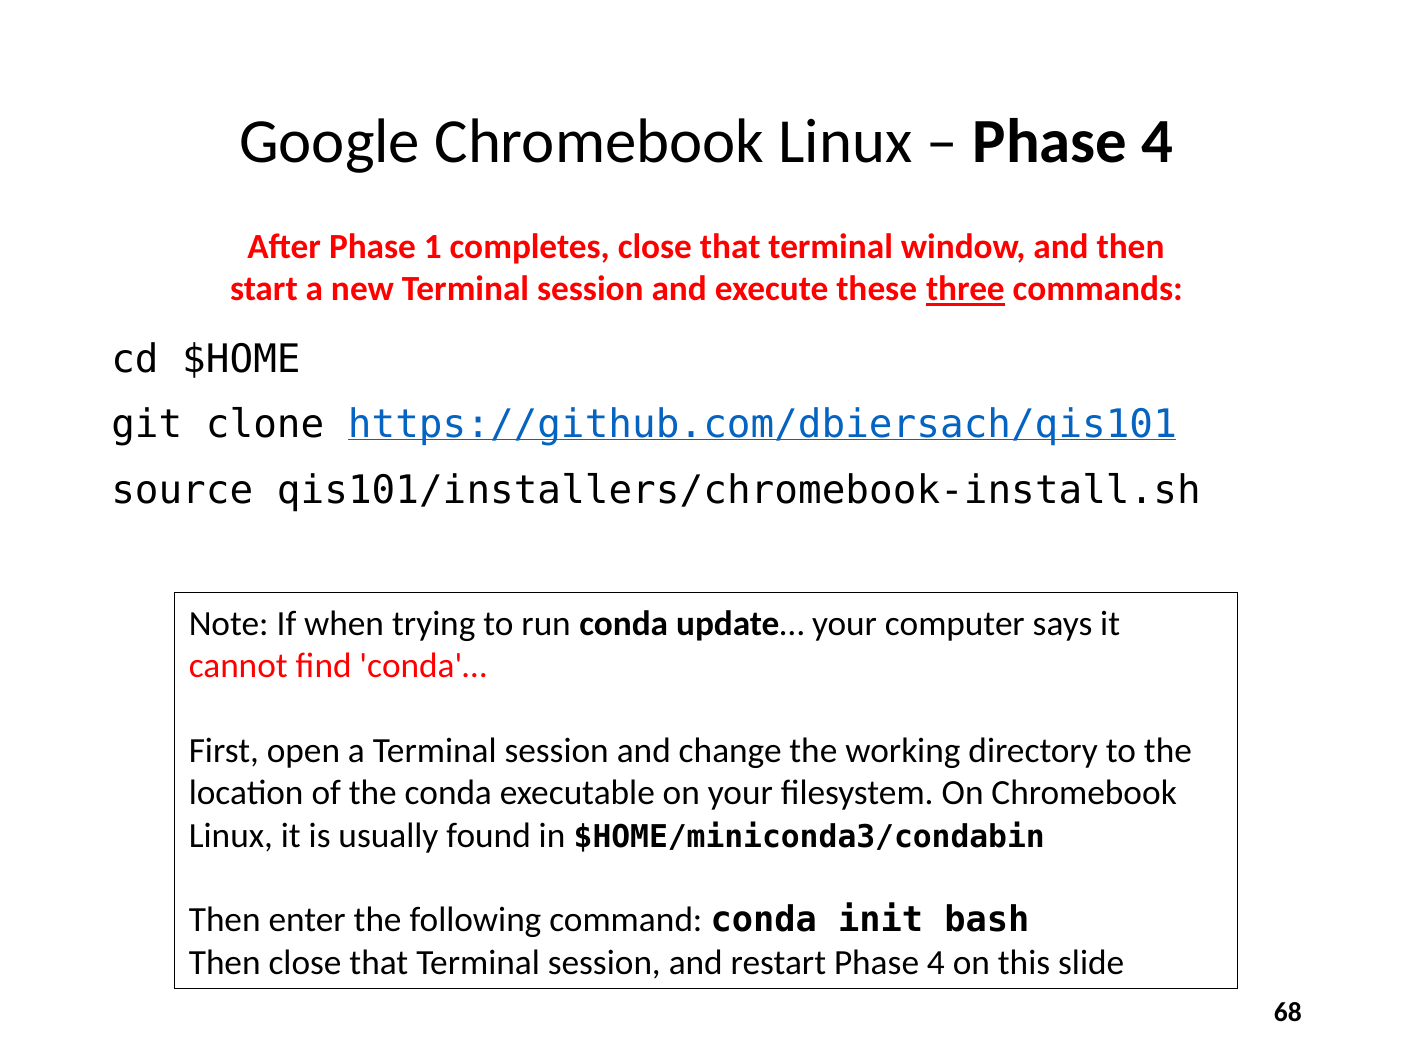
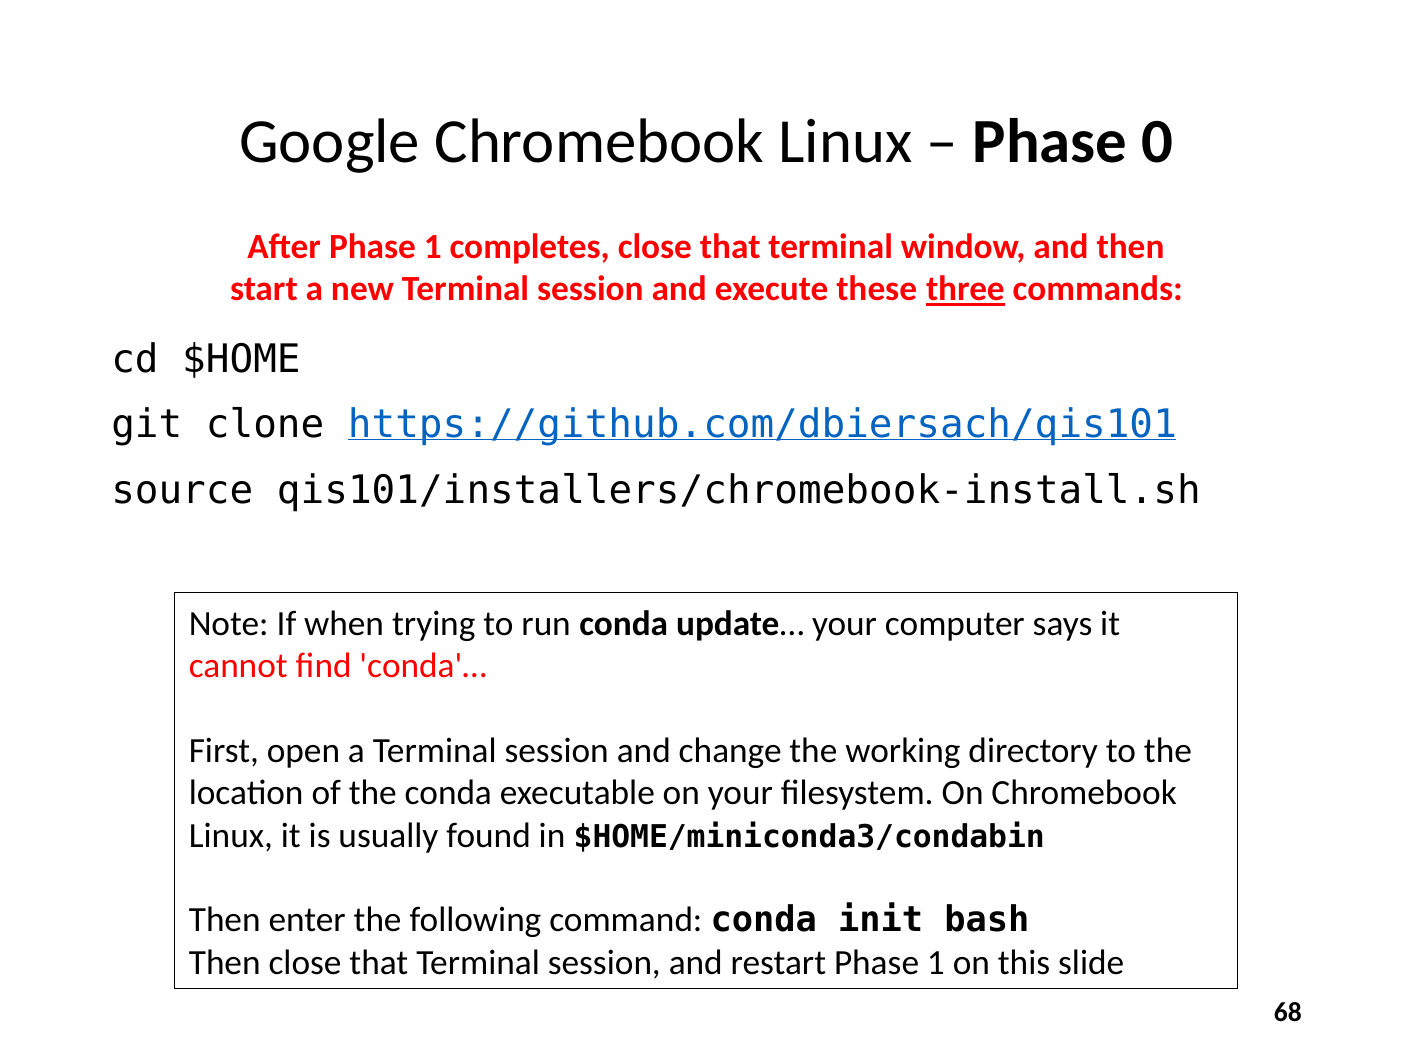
4 at (1158, 141): 4 -> 0
restart Phase 4: 4 -> 1
